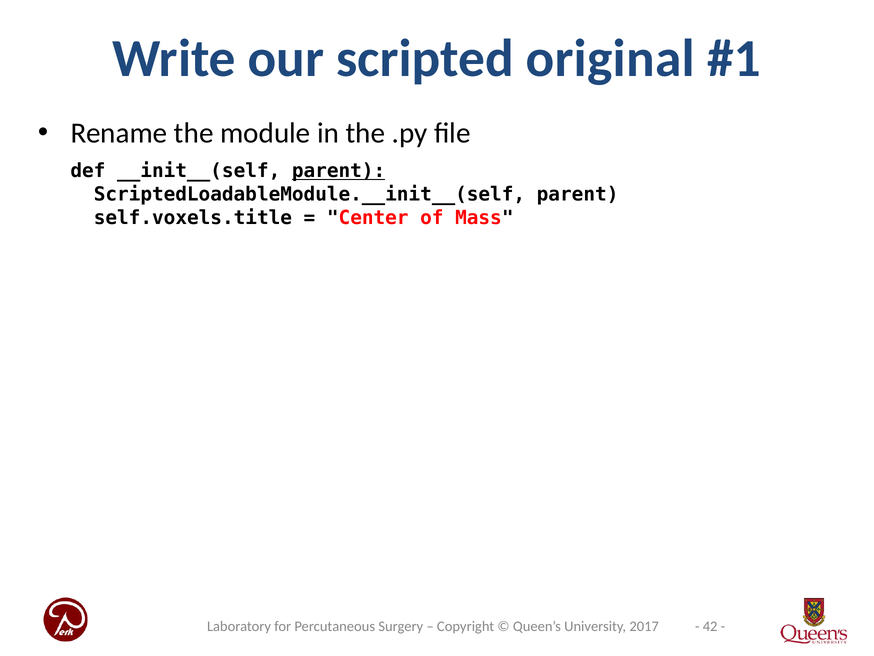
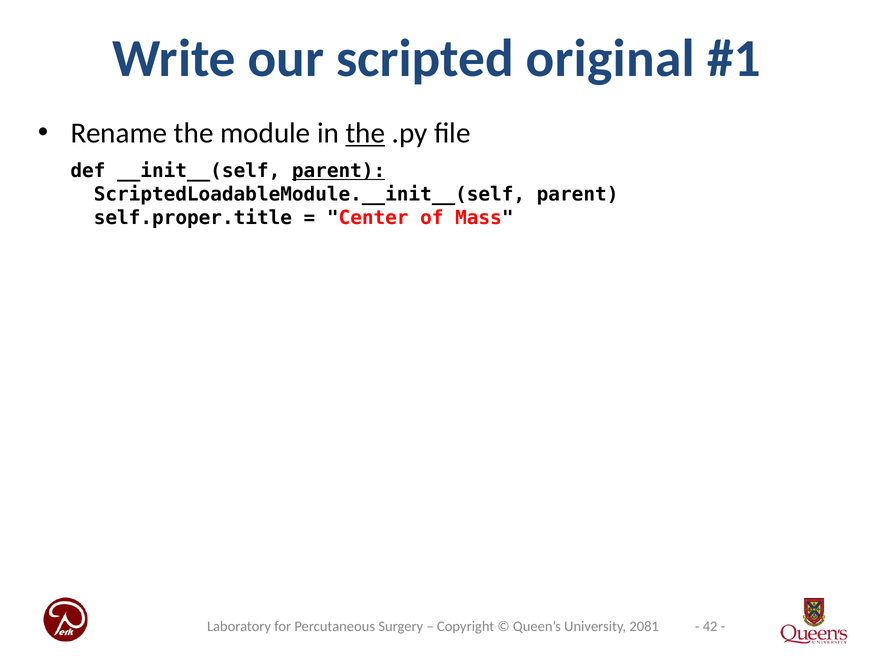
the at (365, 133) underline: none -> present
self.voxels.title: self.voxels.title -> self.proper.title
2017: 2017 -> 2081
